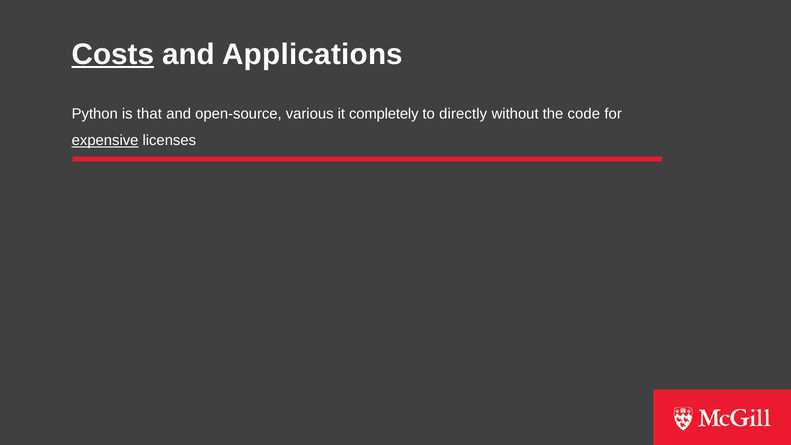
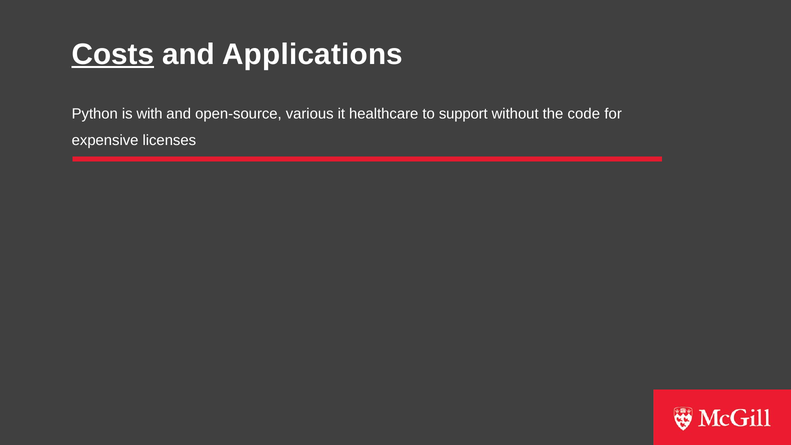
that: that -> with
completely: completely -> healthcare
directly: directly -> support
expensive underline: present -> none
